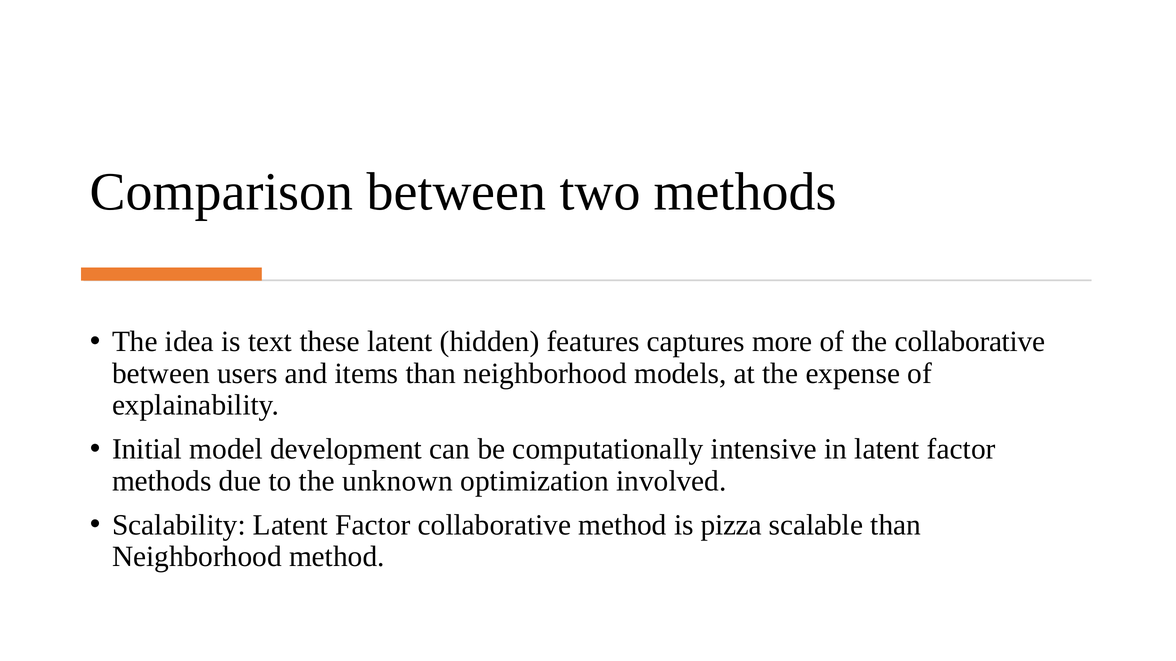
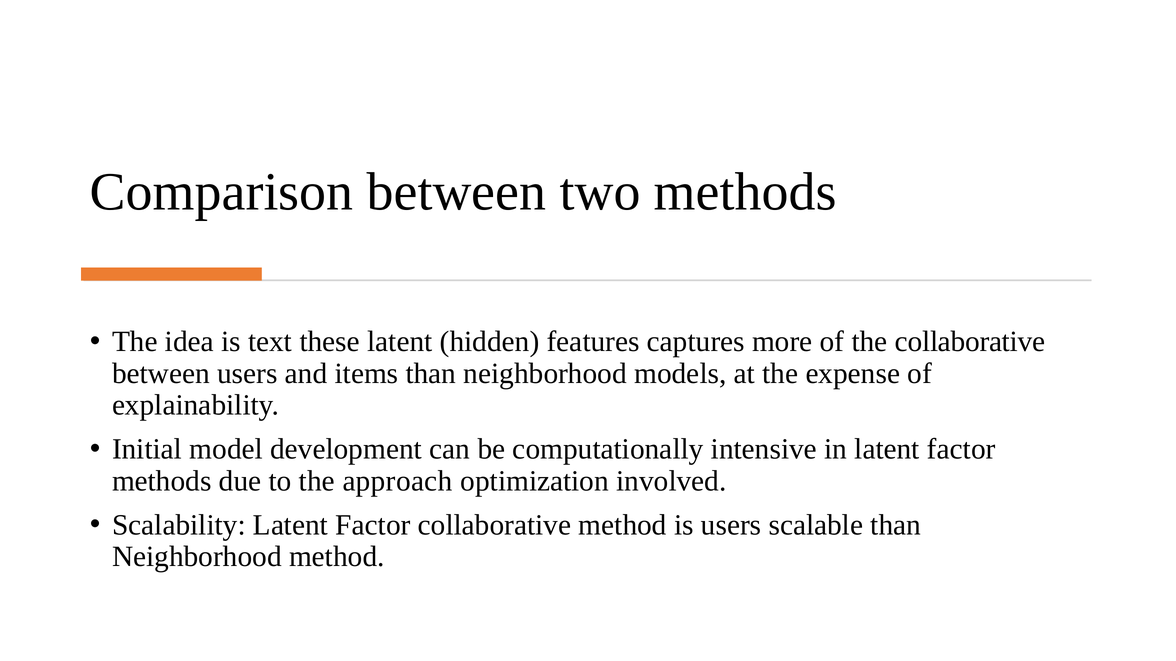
unknown: unknown -> approach
is pizza: pizza -> users
